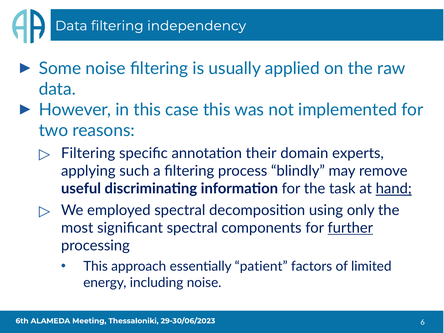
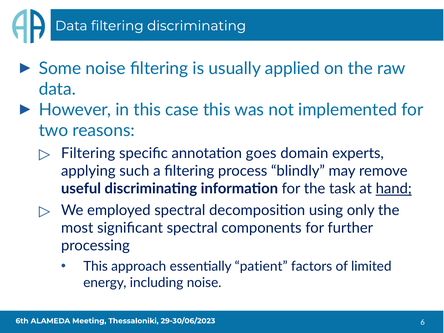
filtering independency: independency -> discriminating
their: their -> goes
further underline: present -> none
